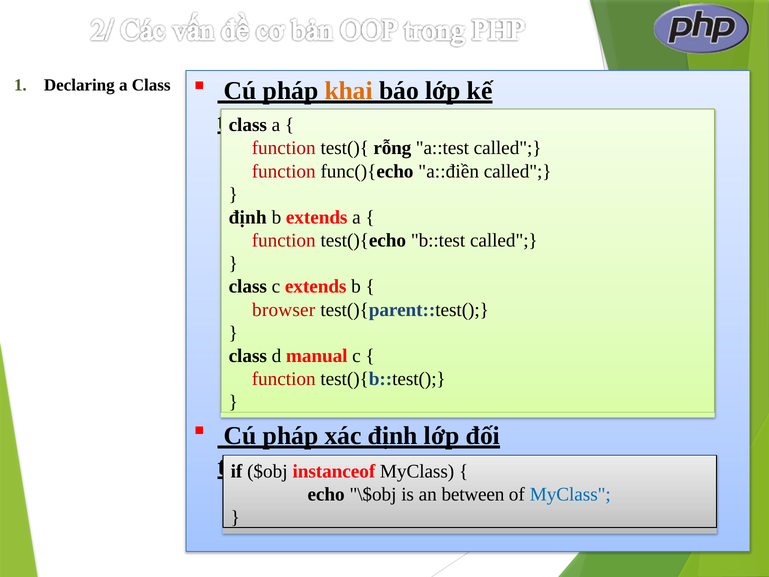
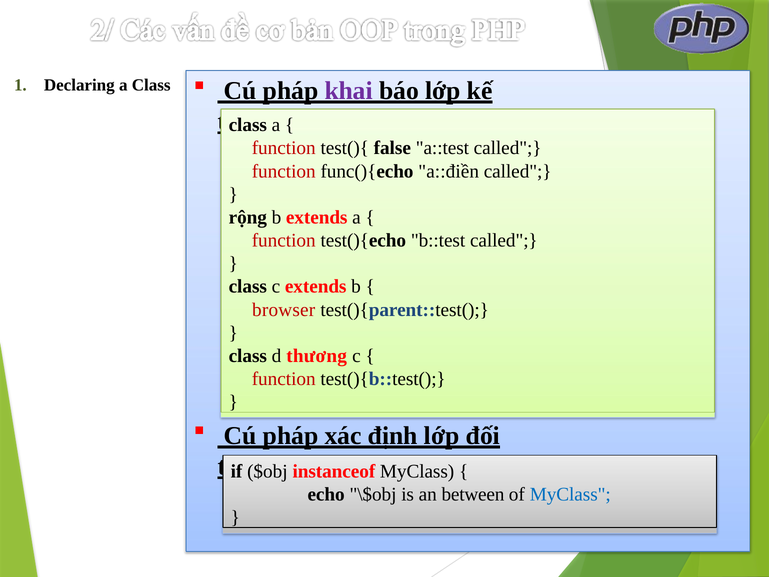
khai colour: orange -> purple
rỗng: rỗng -> false
định at (248, 217): định -> rộng
manual: manual -> thương
